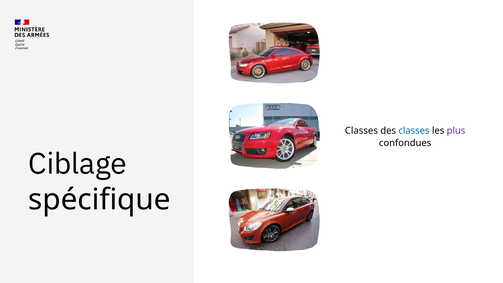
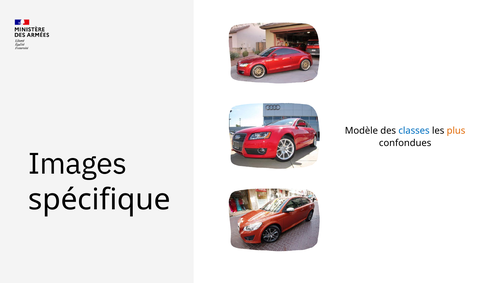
Classes at (361, 131): Classes -> Modèle
plus colour: purple -> orange
Ciblage: Ciblage -> Images
